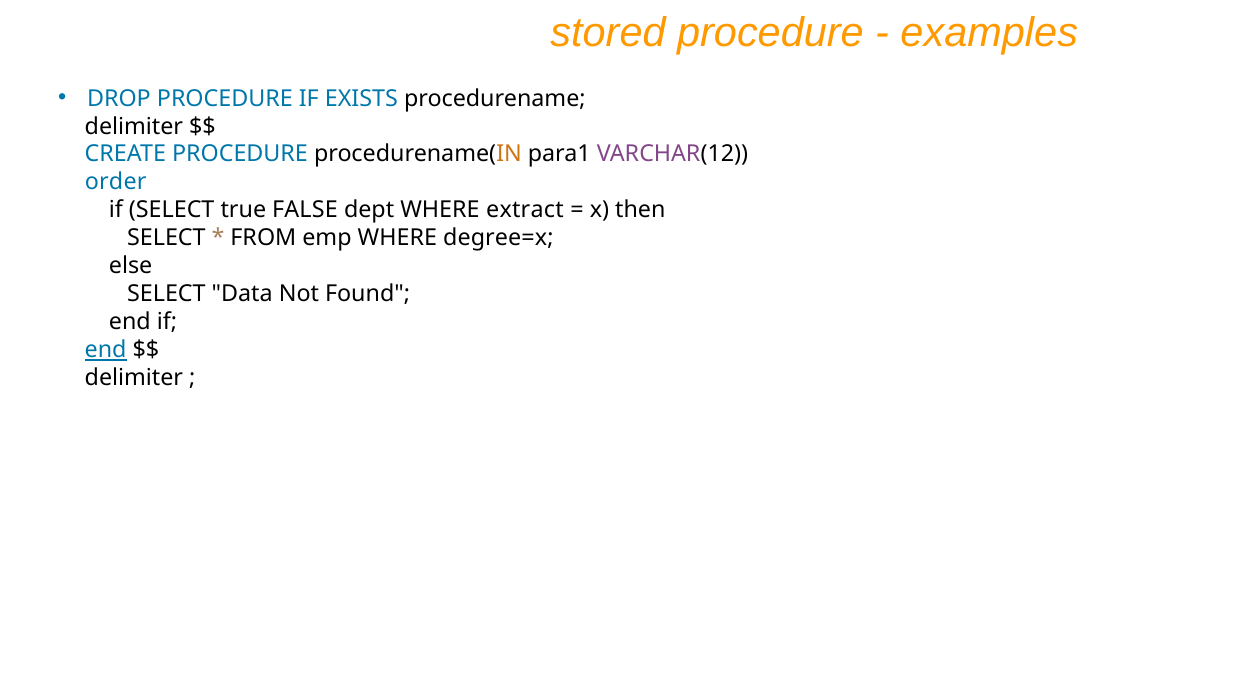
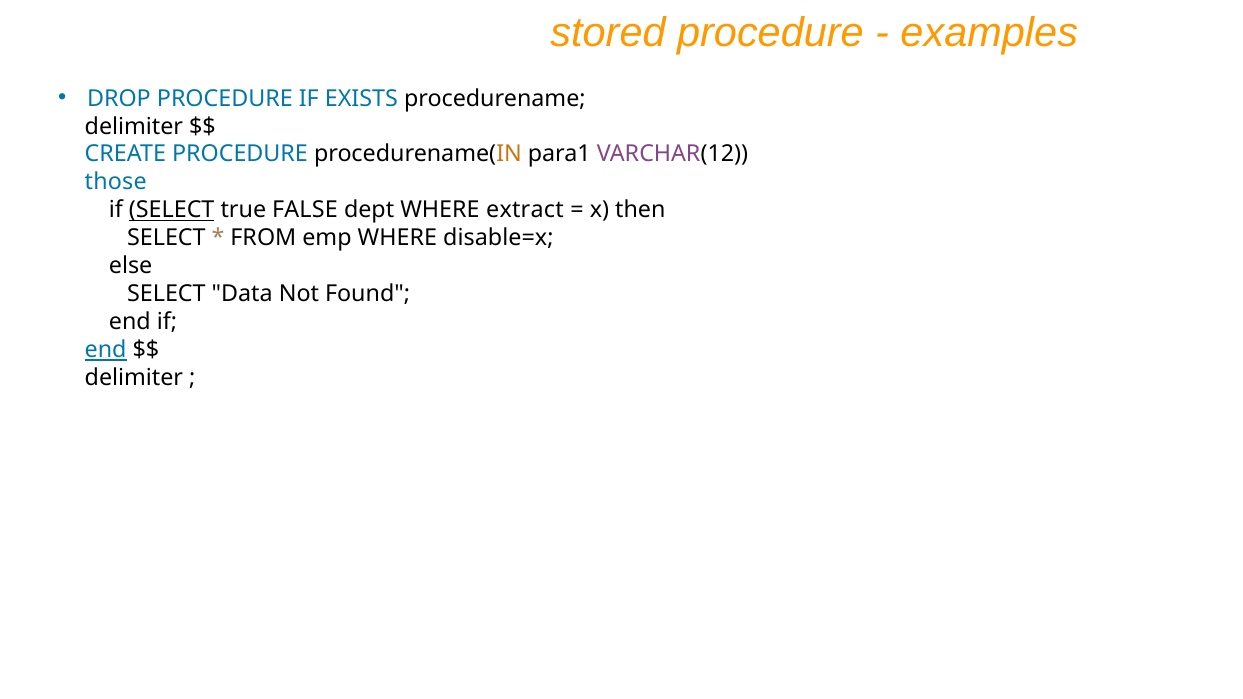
order: order -> those
SELECT at (172, 210) underline: none -> present
degree=x: degree=x -> disable=x
